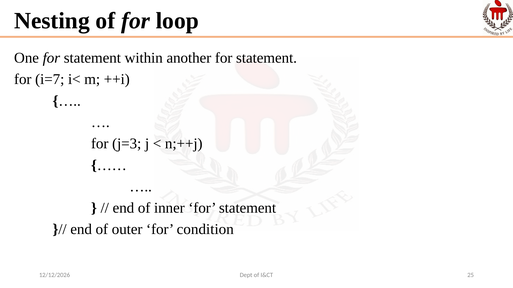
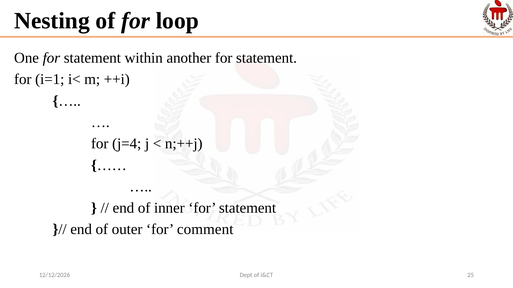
i=7: i=7 -> i=1
j=3: j=3 -> j=4
condition: condition -> comment
